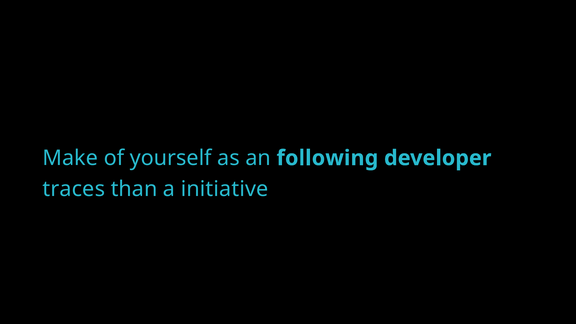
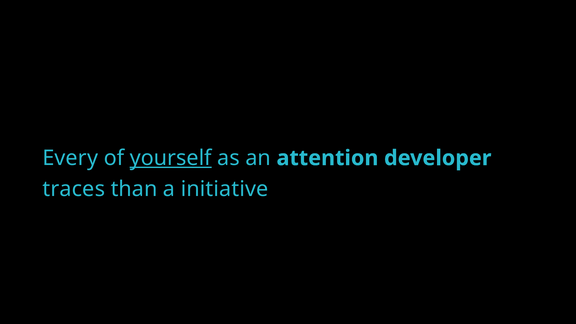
Make: Make -> Every
yourself underline: none -> present
following: following -> attention
